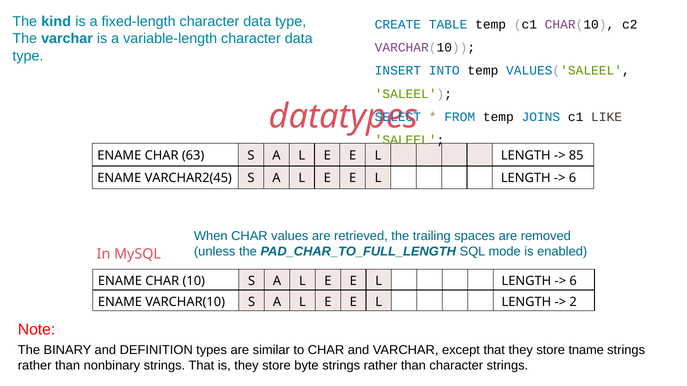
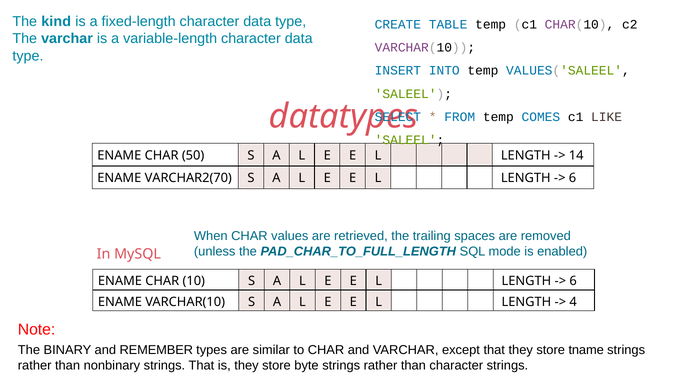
JOINS: JOINS -> COMES
63: 63 -> 50
85: 85 -> 14
VARCHAR2(45: VARCHAR2(45 -> VARCHAR2(70
2: 2 -> 4
DEFINITION: DEFINITION -> REMEMBER
